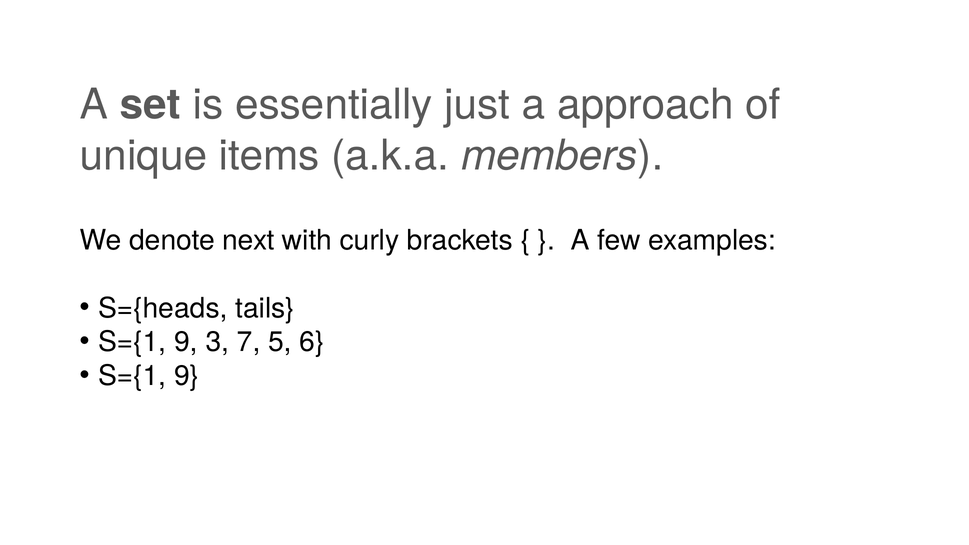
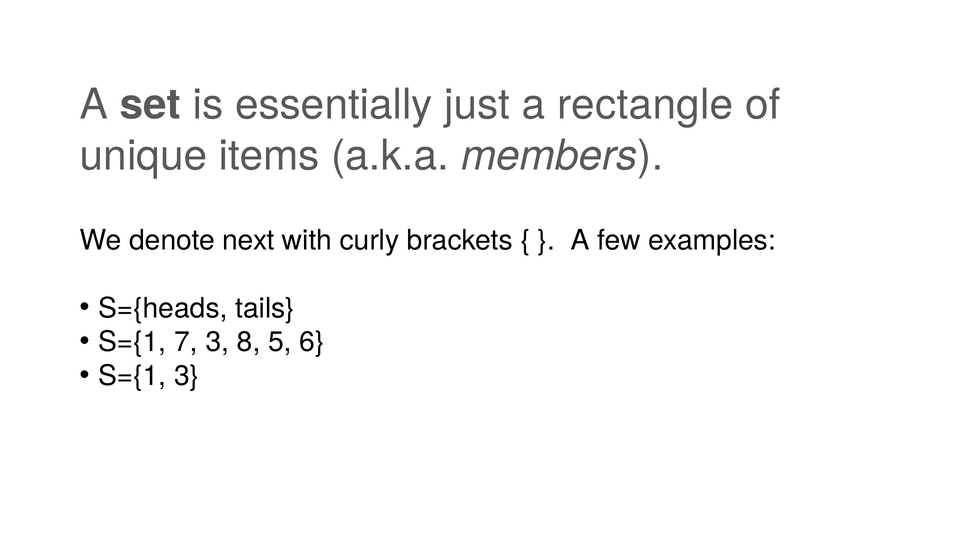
approach: approach -> rectangle
9 at (186, 342): 9 -> 7
7: 7 -> 8
9 at (187, 376): 9 -> 3
